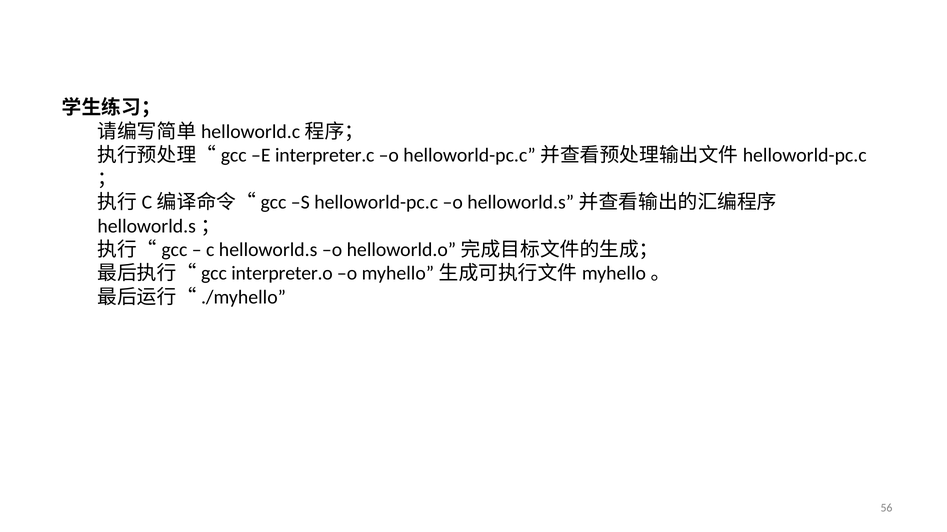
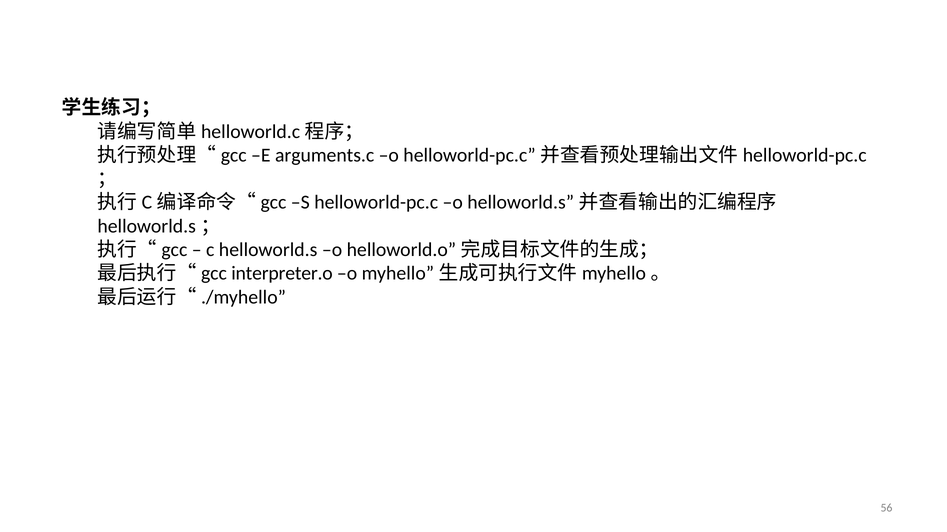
interpreter.c: interpreter.c -> arguments.c
